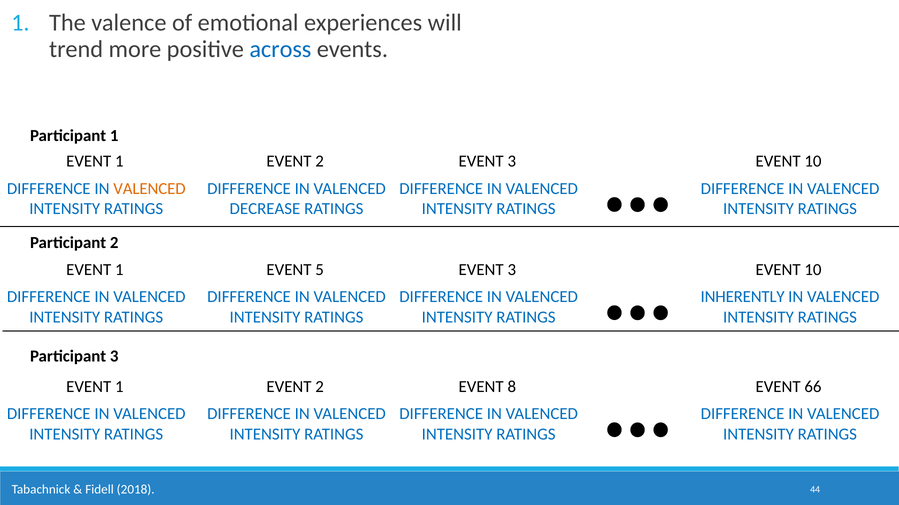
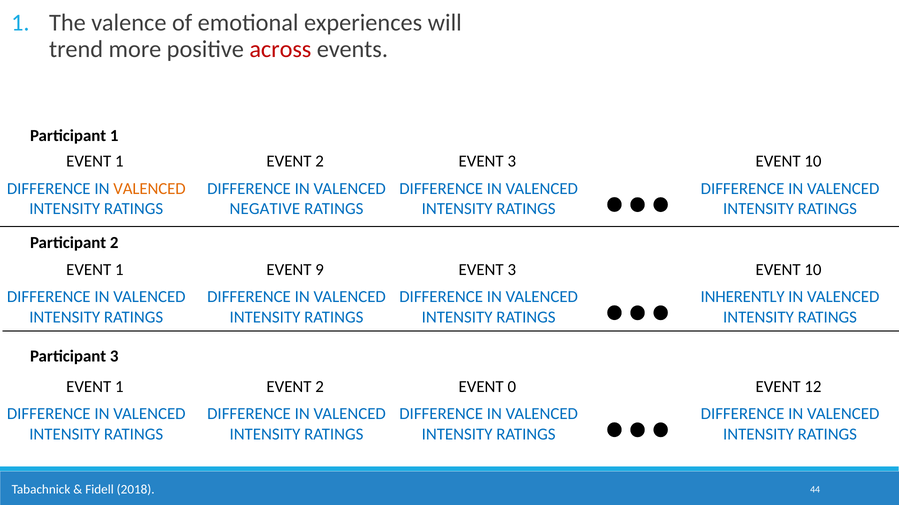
across colour: blue -> red
DECREASE: DECREASE -> NEGATIVE
5: 5 -> 9
8: 8 -> 0
66: 66 -> 12
